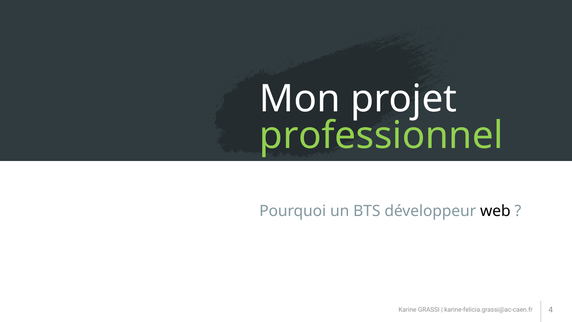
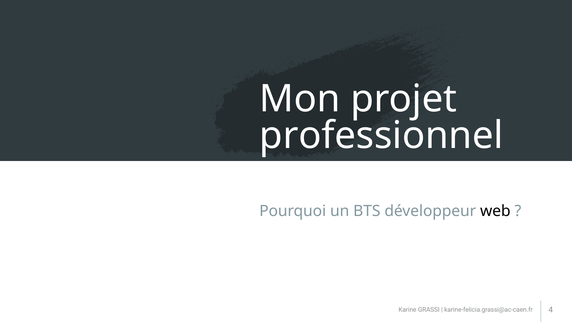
professionnel colour: light green -> white
